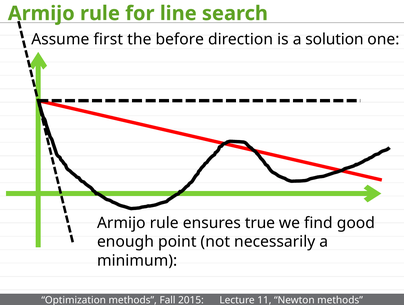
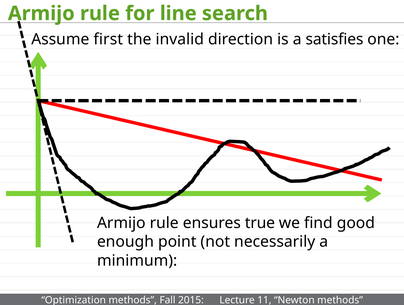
before: before -> invalid
solution: solution -> satisfies
